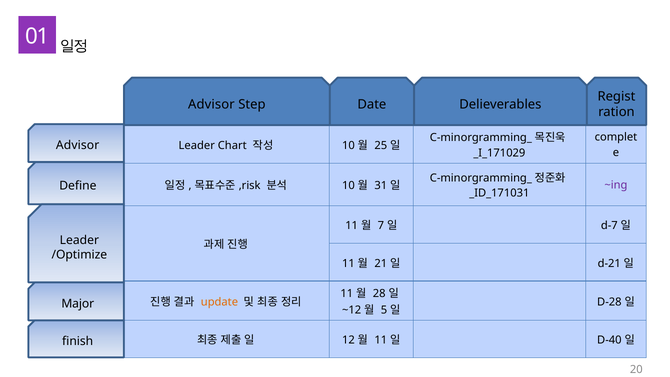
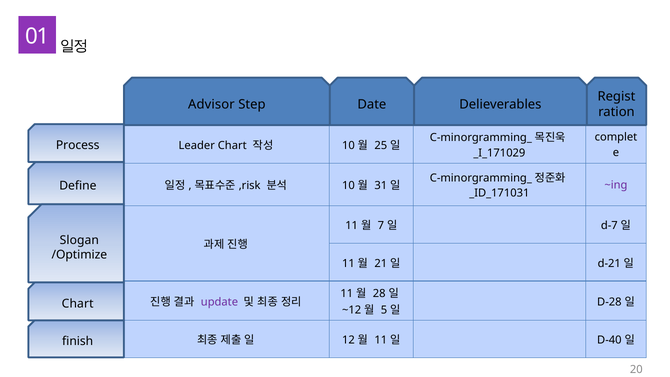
Advisor at (78, 145): Advisor -> Process
Leader at (79, 240): Leader -> Slogan
update colour: orange -> purple
Major at (78, 304): Major -> Chart
